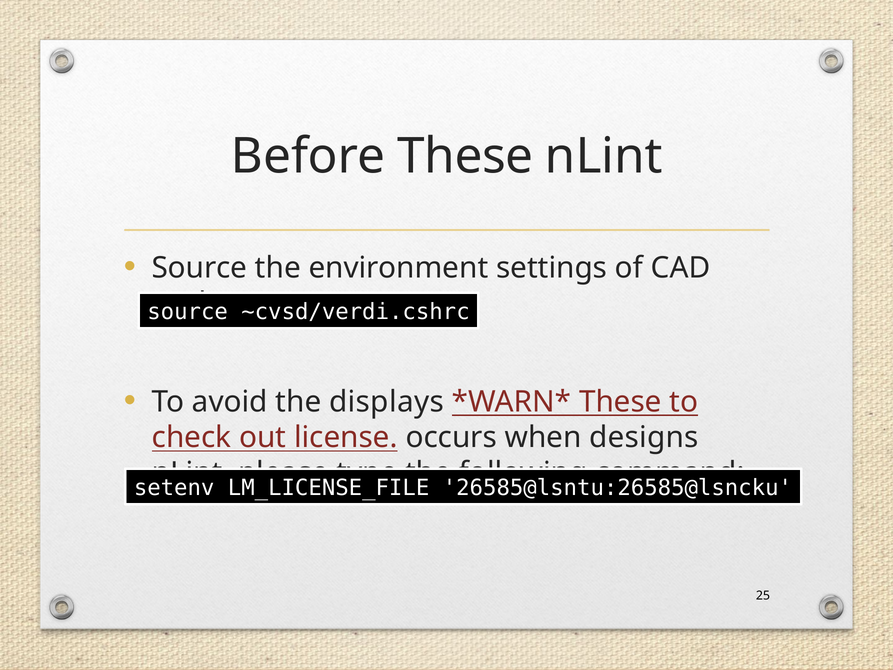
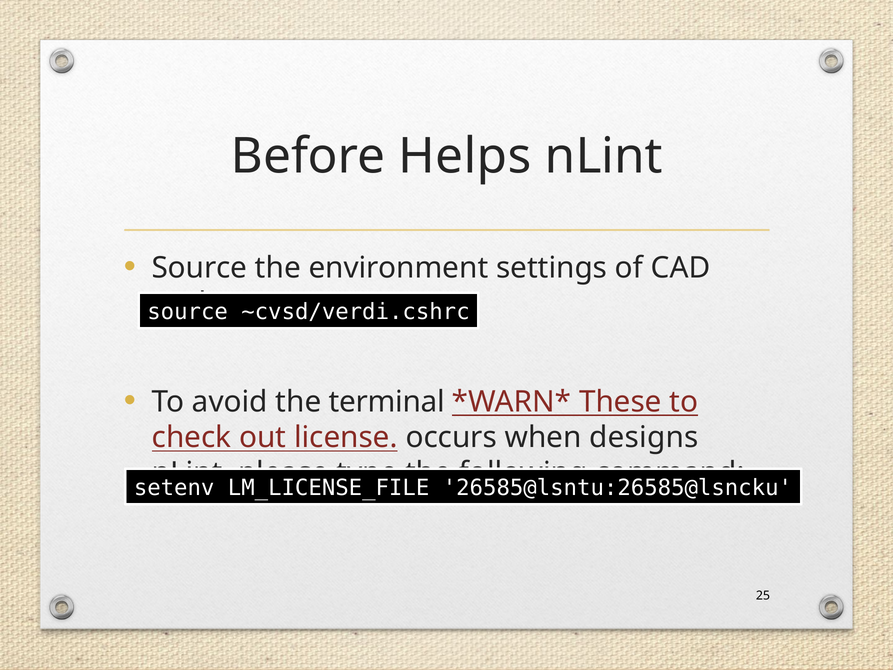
Before These: These -> Helps
displays: displays -> terminal
